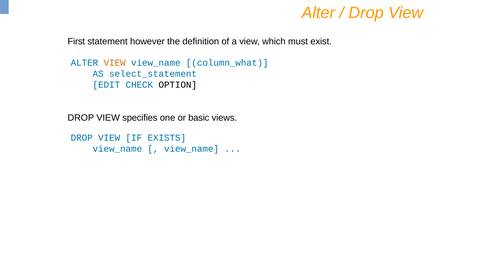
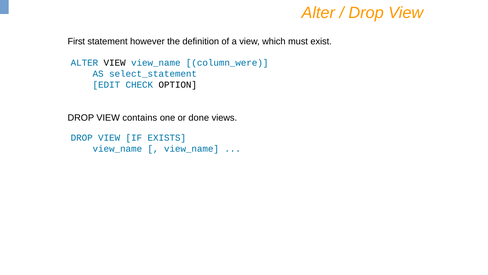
VIEW at (115, 63) colour: orange -> black
column_what: column_what -> column_were
specifies: specifies -> contains
basic: basic -> done
